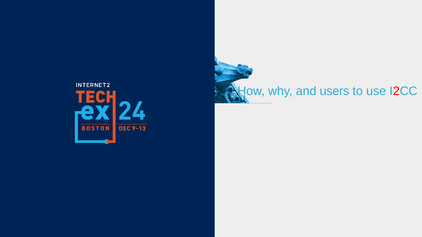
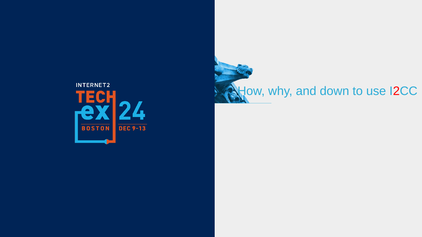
users: users -> down
